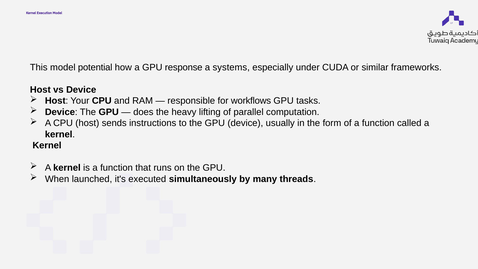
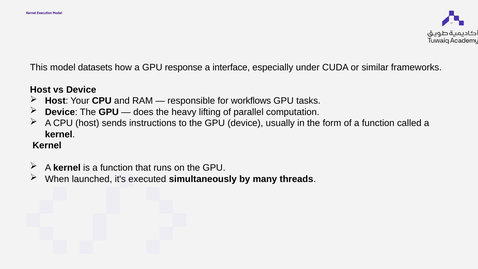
potential: potential -> datasets
systems: systems -> interface
